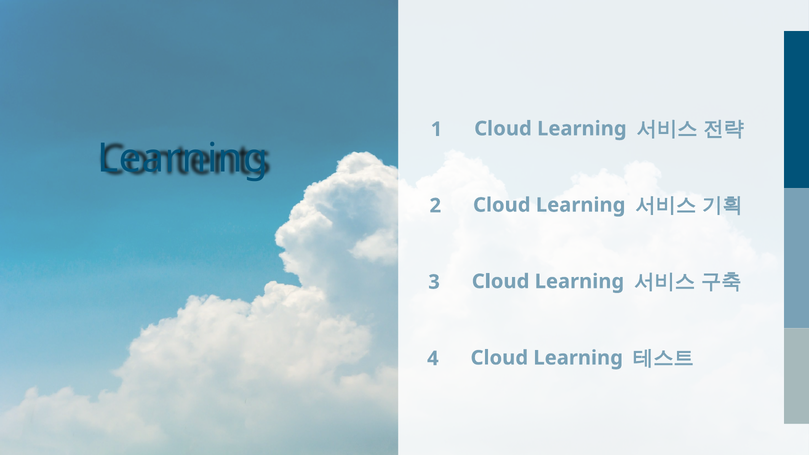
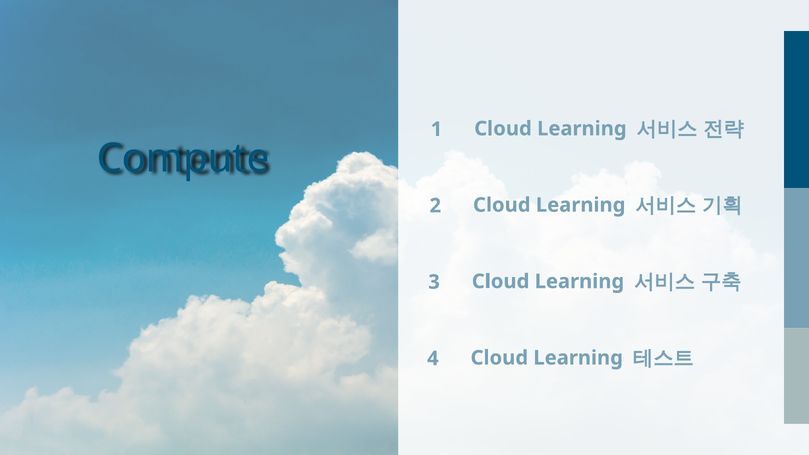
Learning at (183, 158): Learning -> Compute
